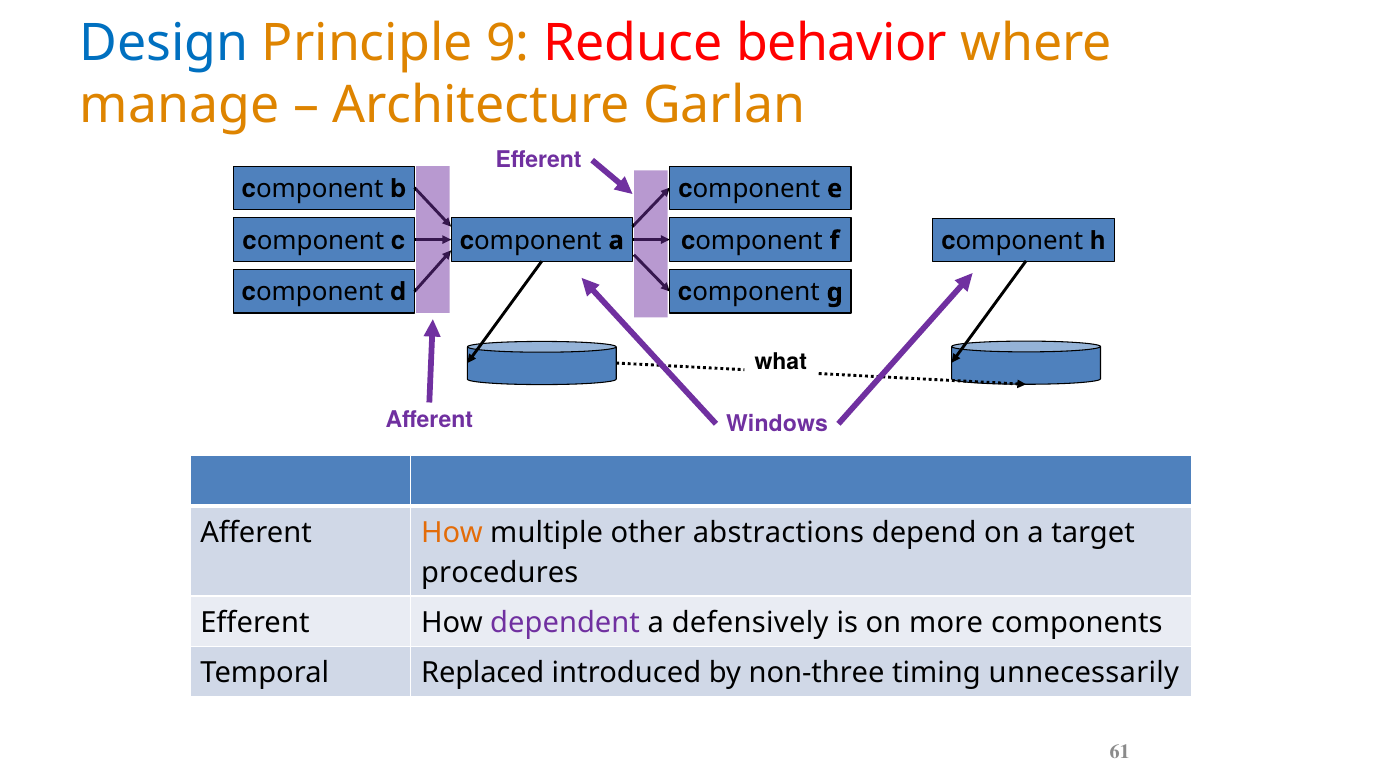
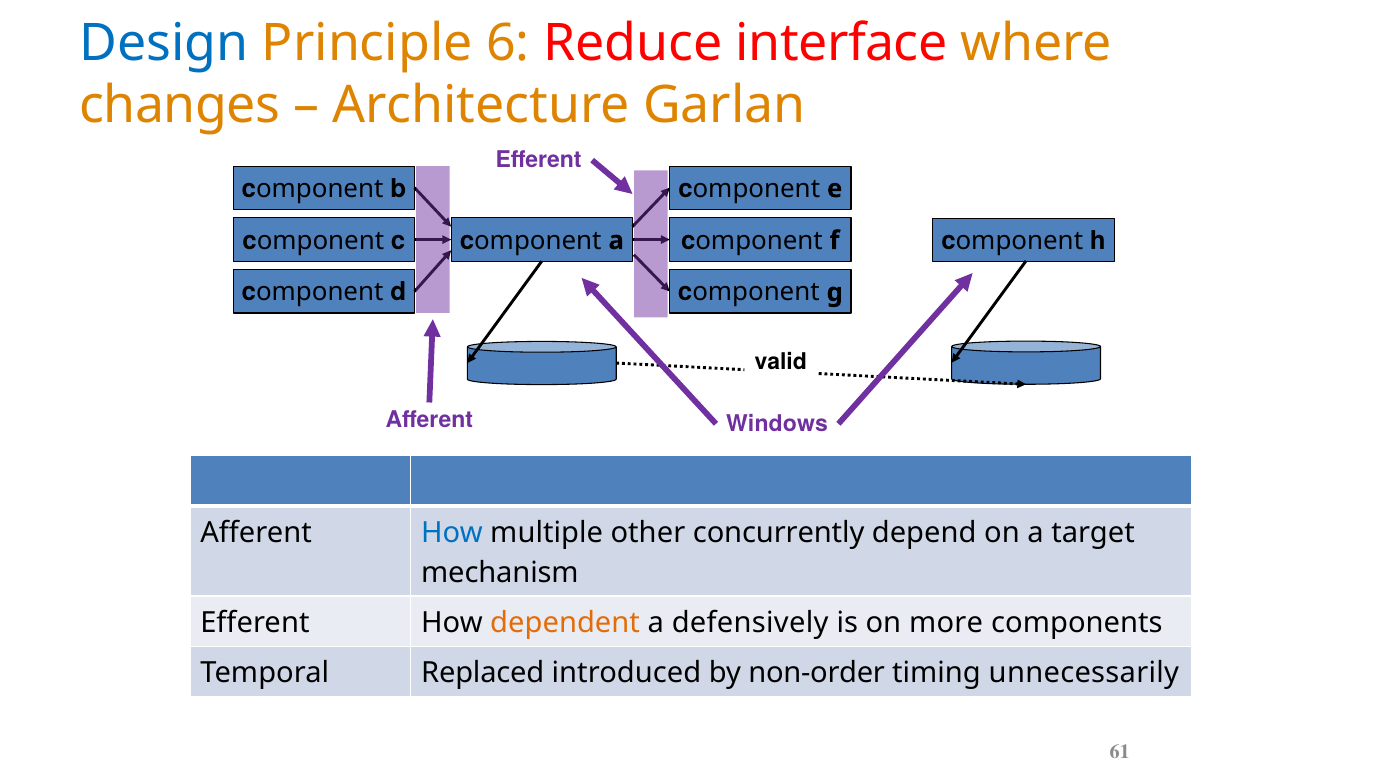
9: 9 -> 6
behavior: behavior -> interface
manage: manage -> changes
what: what -> valid
How at (452, 532) colour: orange -> blue
abstractions: abstractions -> concurrently
procedures: procedures -> mechanism
dependent colour: purple -> orange
non-three: non-three -> non-order
